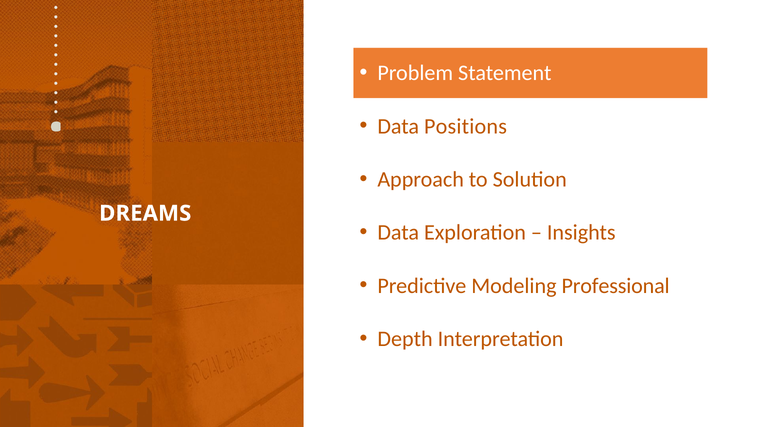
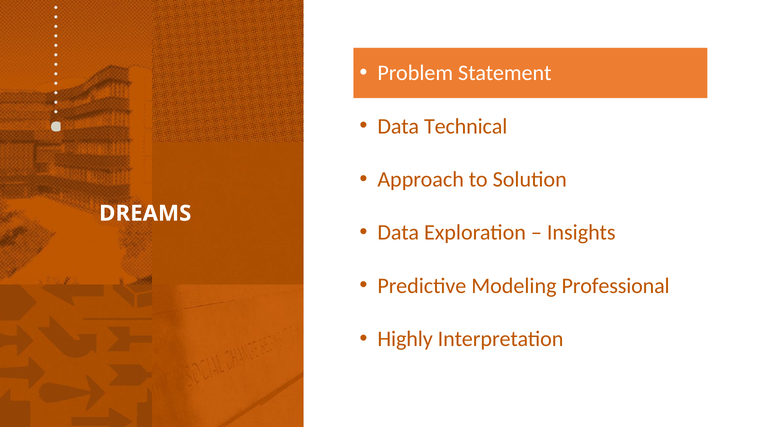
Positions: Positions -> Technical
Depth: Depth -> Highly
